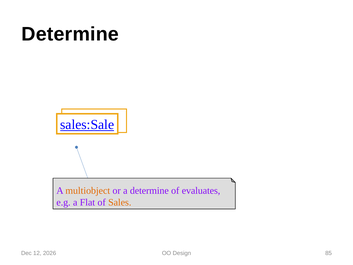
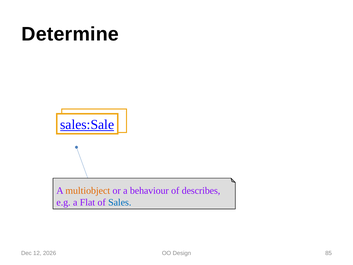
a determine: determine -> behaviour
evaluates: evaluates -> describes
Sales colour: orange -> blue
